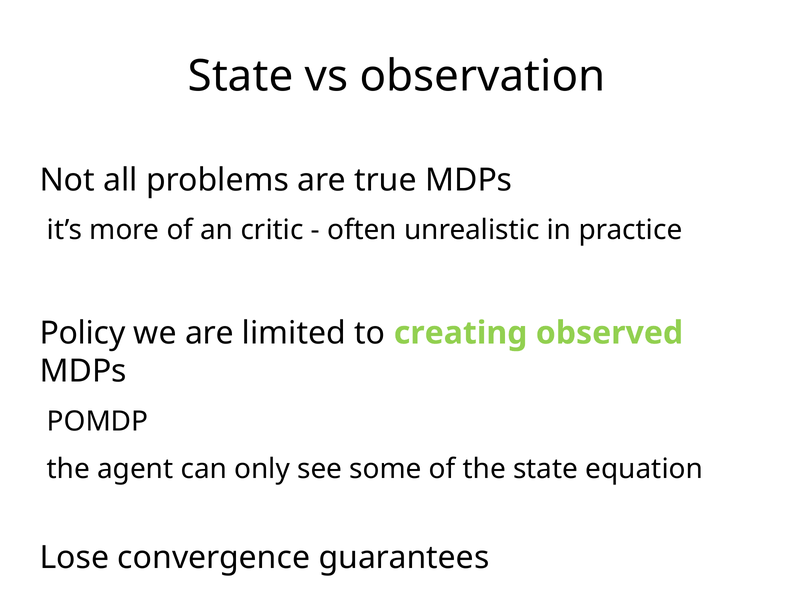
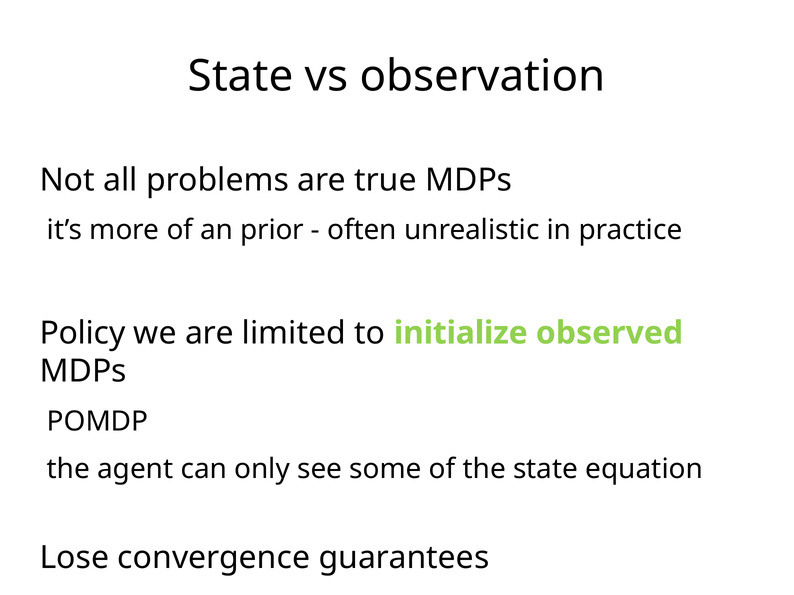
critic: critic -> prior
creating: creating -> initialize
